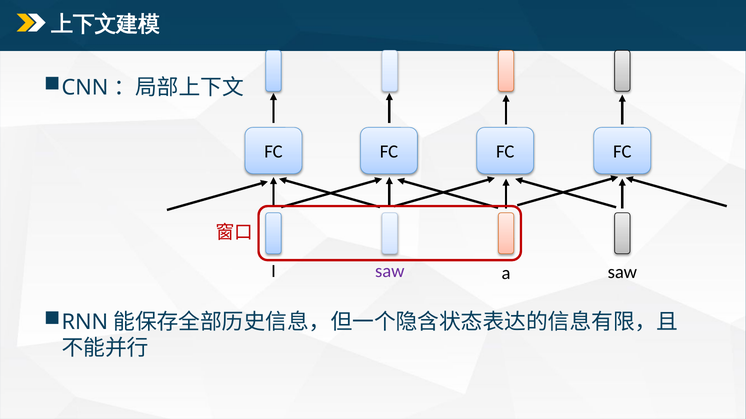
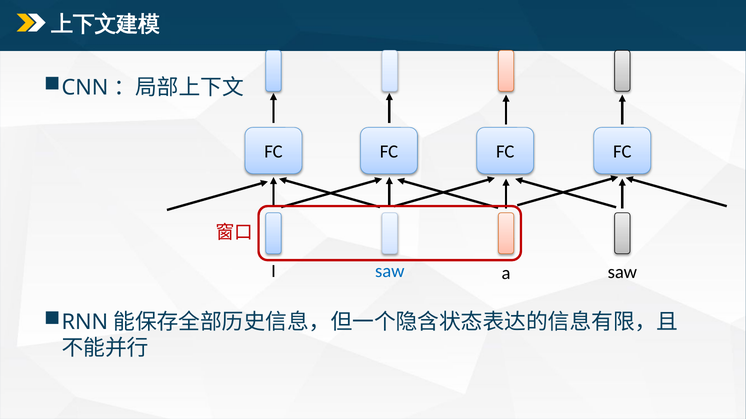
saw at (390, 271) colour: purple -> blue
